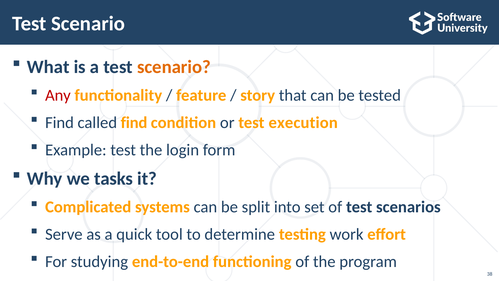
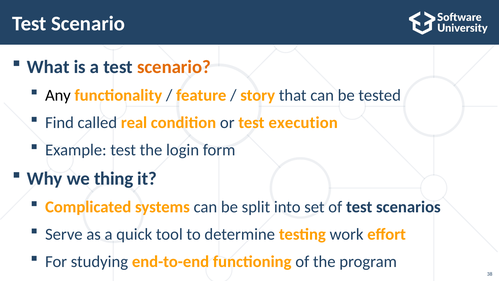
Any colour: red -> black
called find: find -> real
tasks: tasks -> thing
